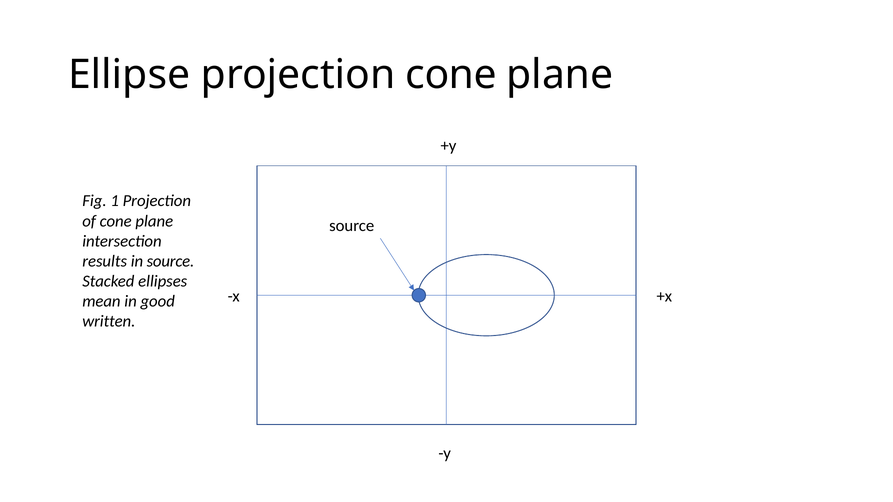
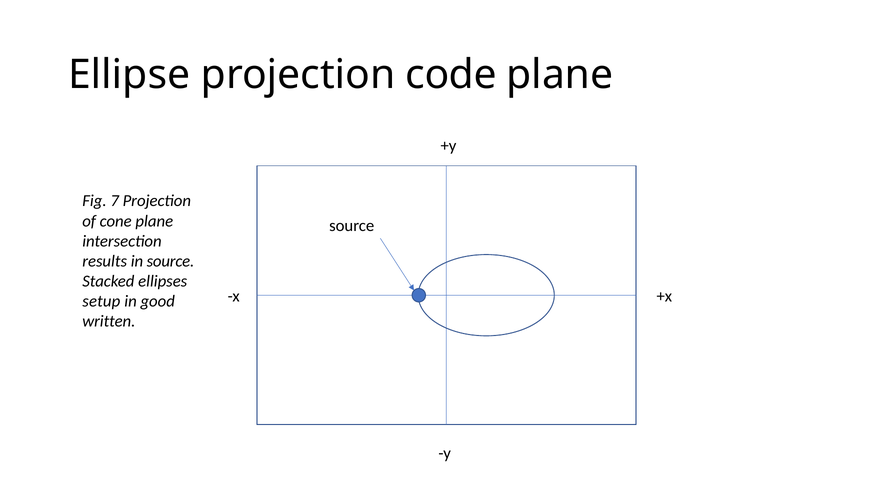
projection cone: cone -> code
1: 1 -> 7
mean: mean -> setup
